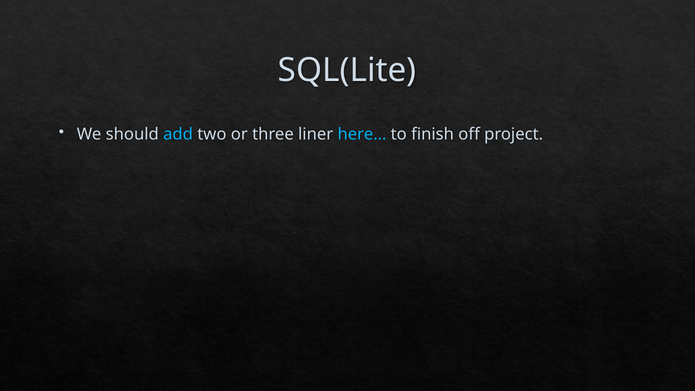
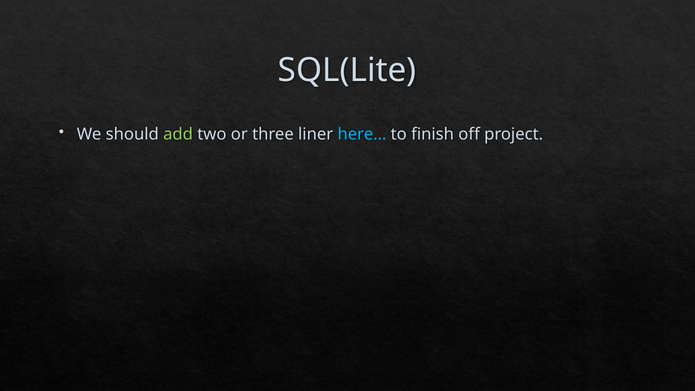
add colour: light blue -> light green
